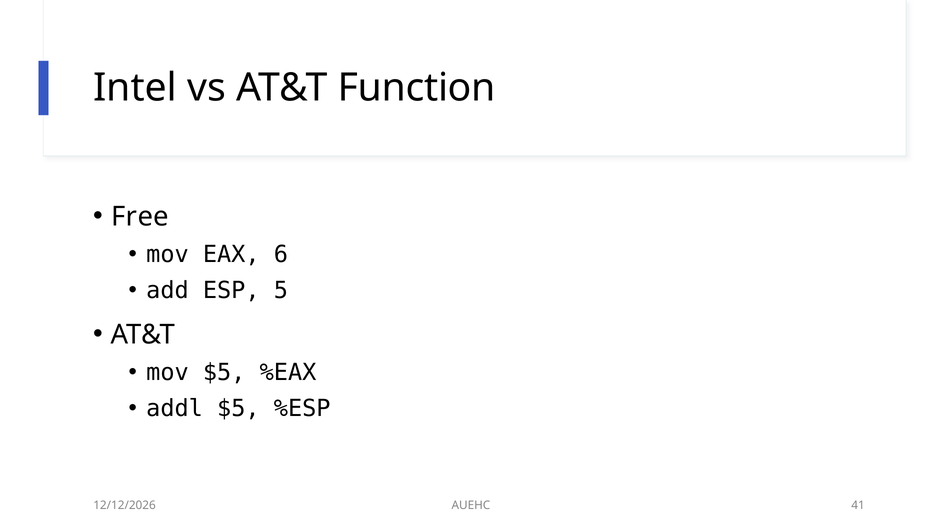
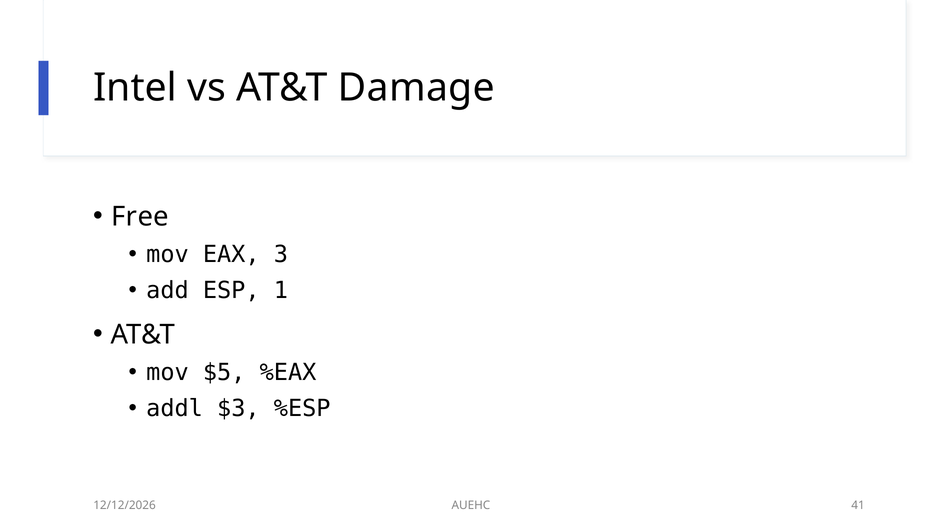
Function: Function -> Damage
6: 6 -> 3
5: 5 -> 1
addl $5: $5 -> $3
